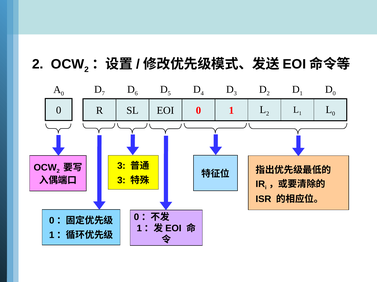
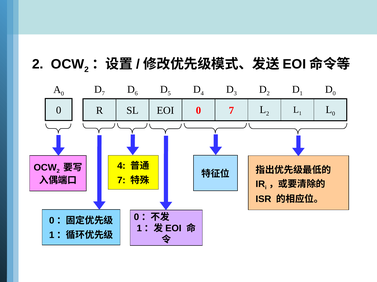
0 1: 1 -> 7
3 at (121, 166): 3 -> 4
3 at (121, 181): 3 -> 7
